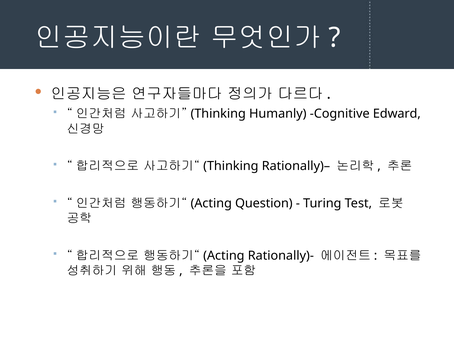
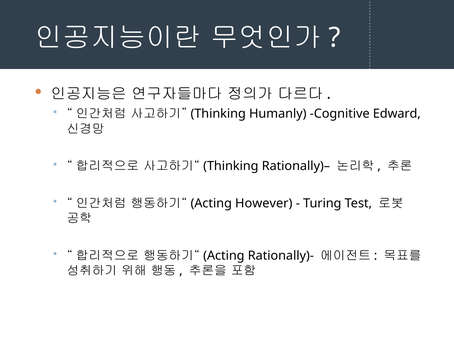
Question: Question -> However
